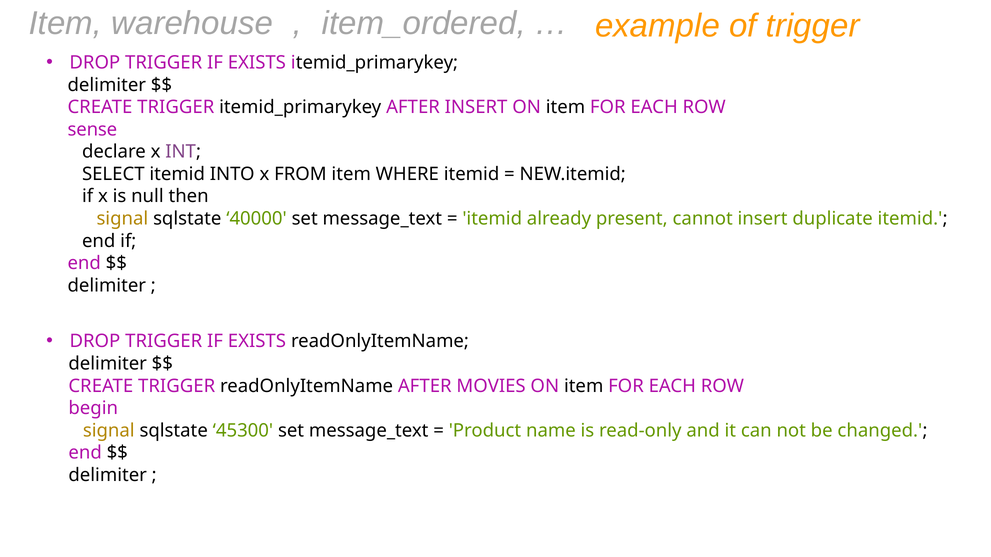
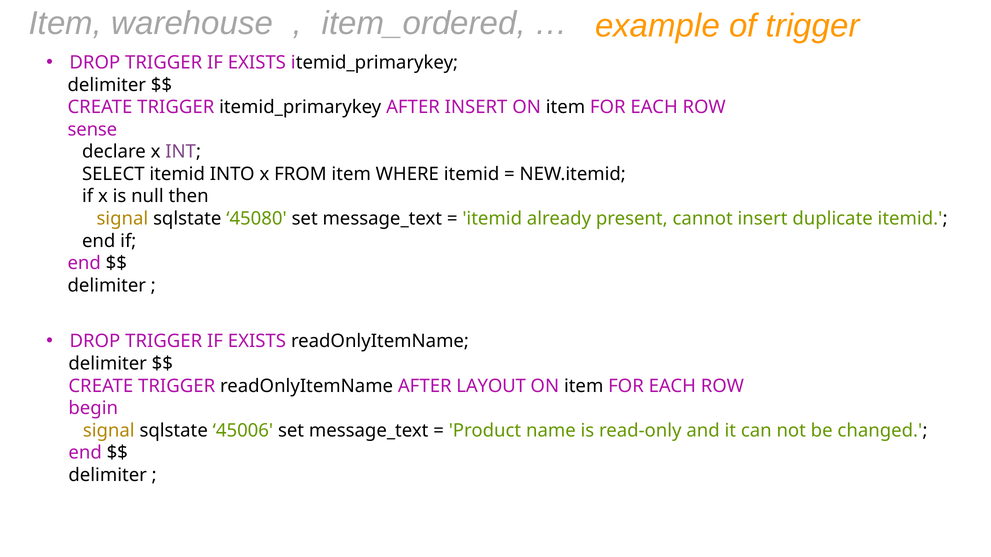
40000: 40000 -> 45080
MOVIES: MOVIES -> LAYOUT
45300: 45300 -> 45006
